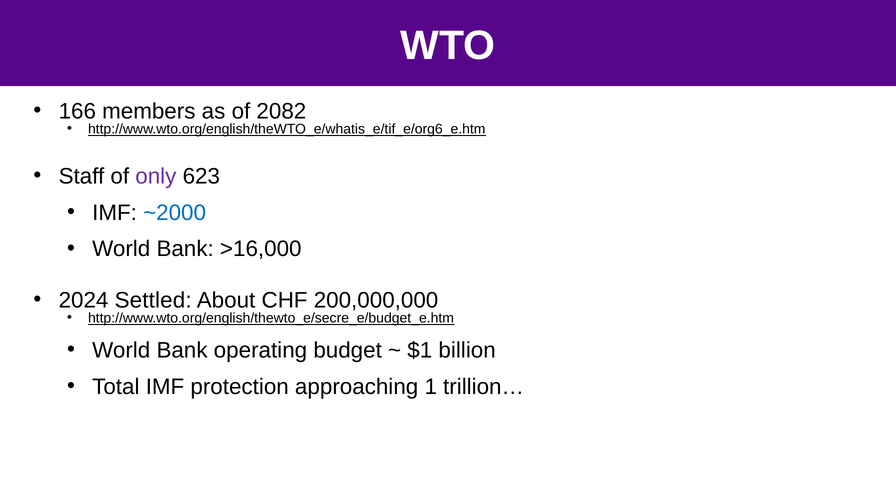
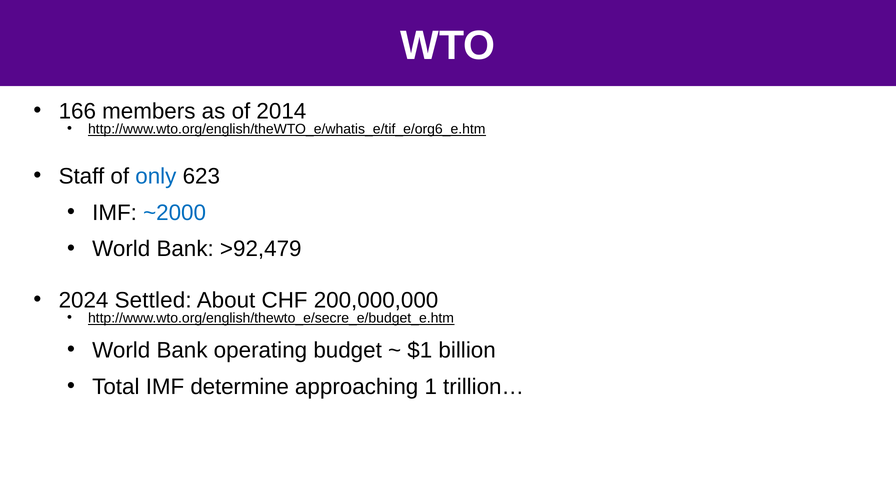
2082: 2082 -> 2014
only colour: purple -> blue
>16,000: >16,000 -> >92,479
protection: protection -> determine
